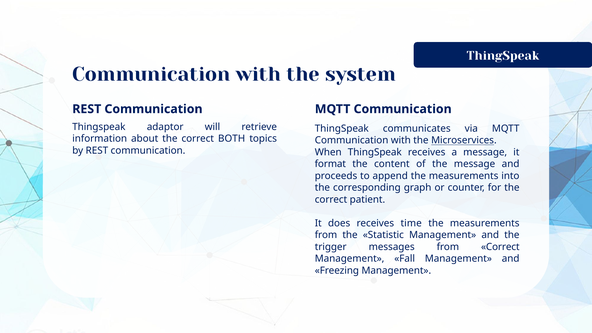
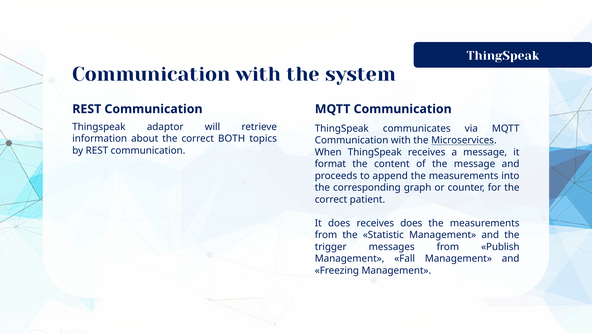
receives time: time -> does
from Correct: Correct -> Publish
